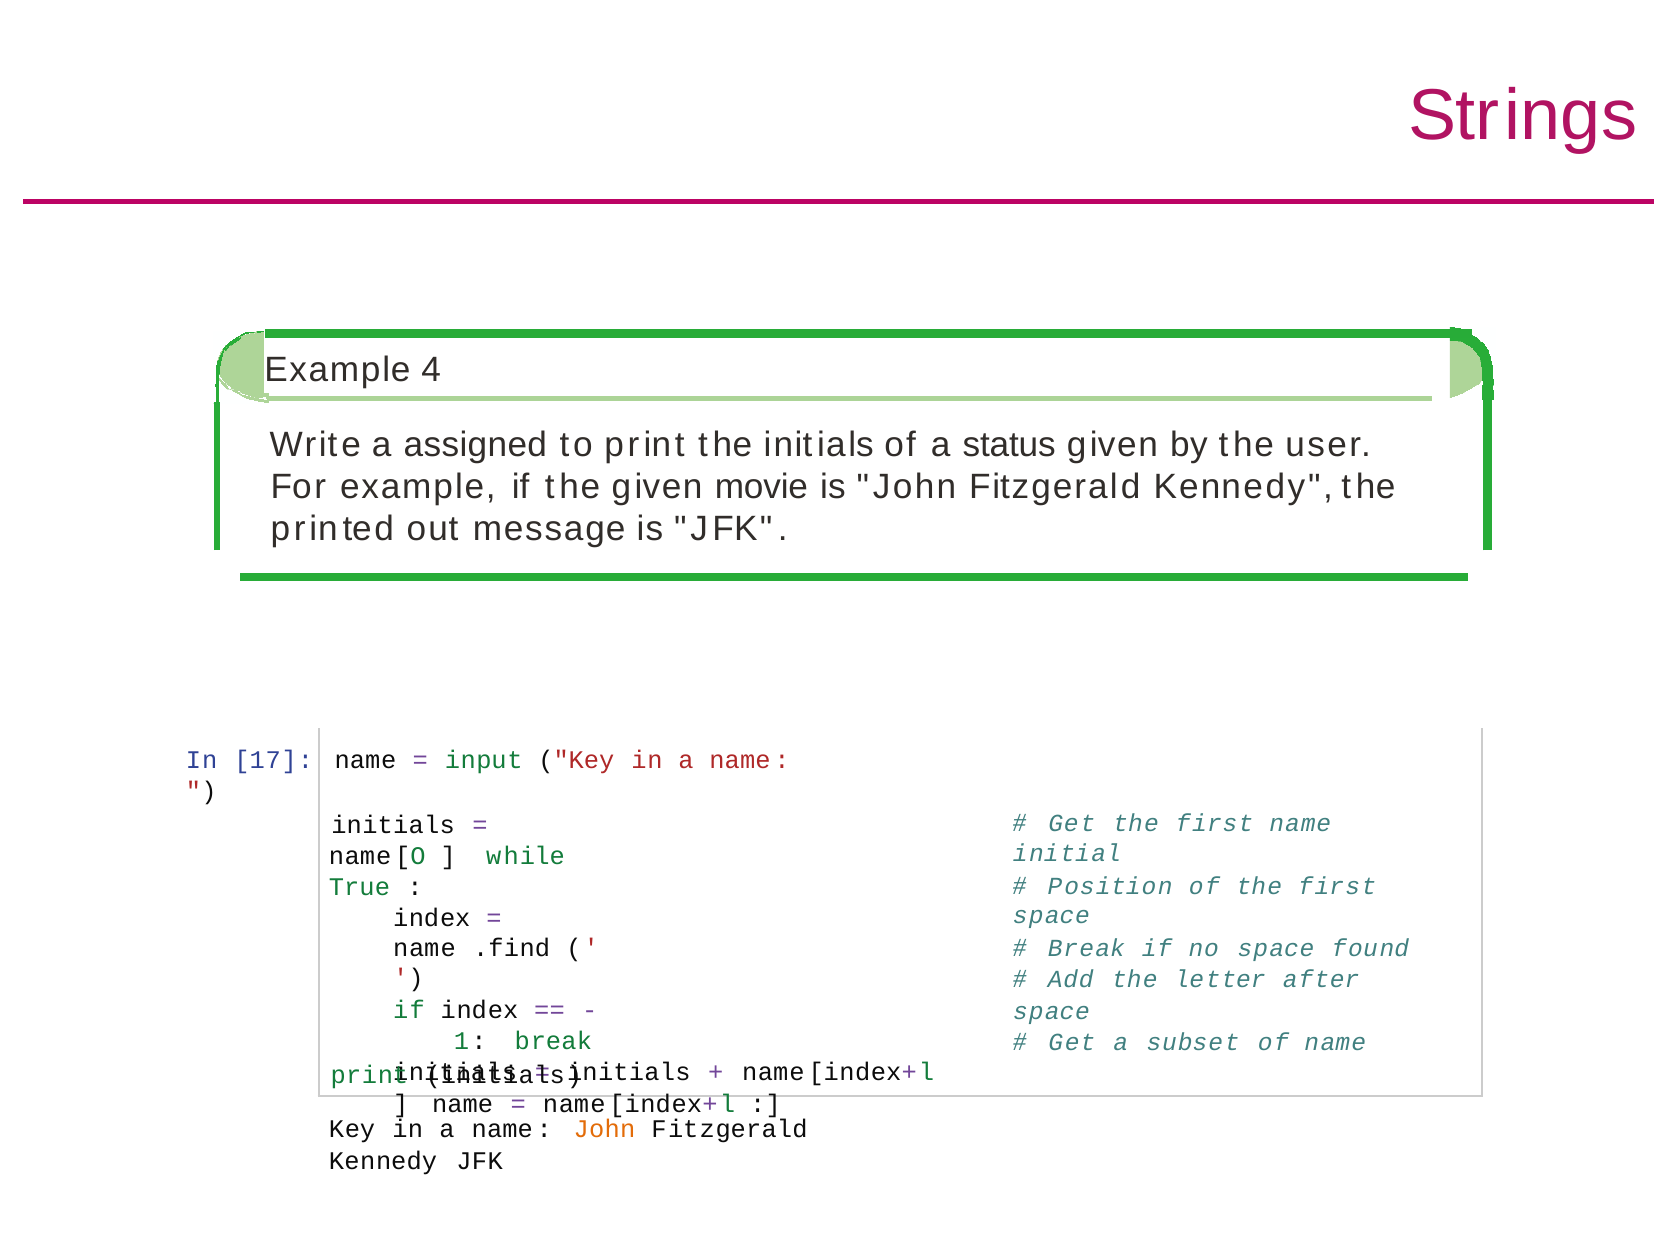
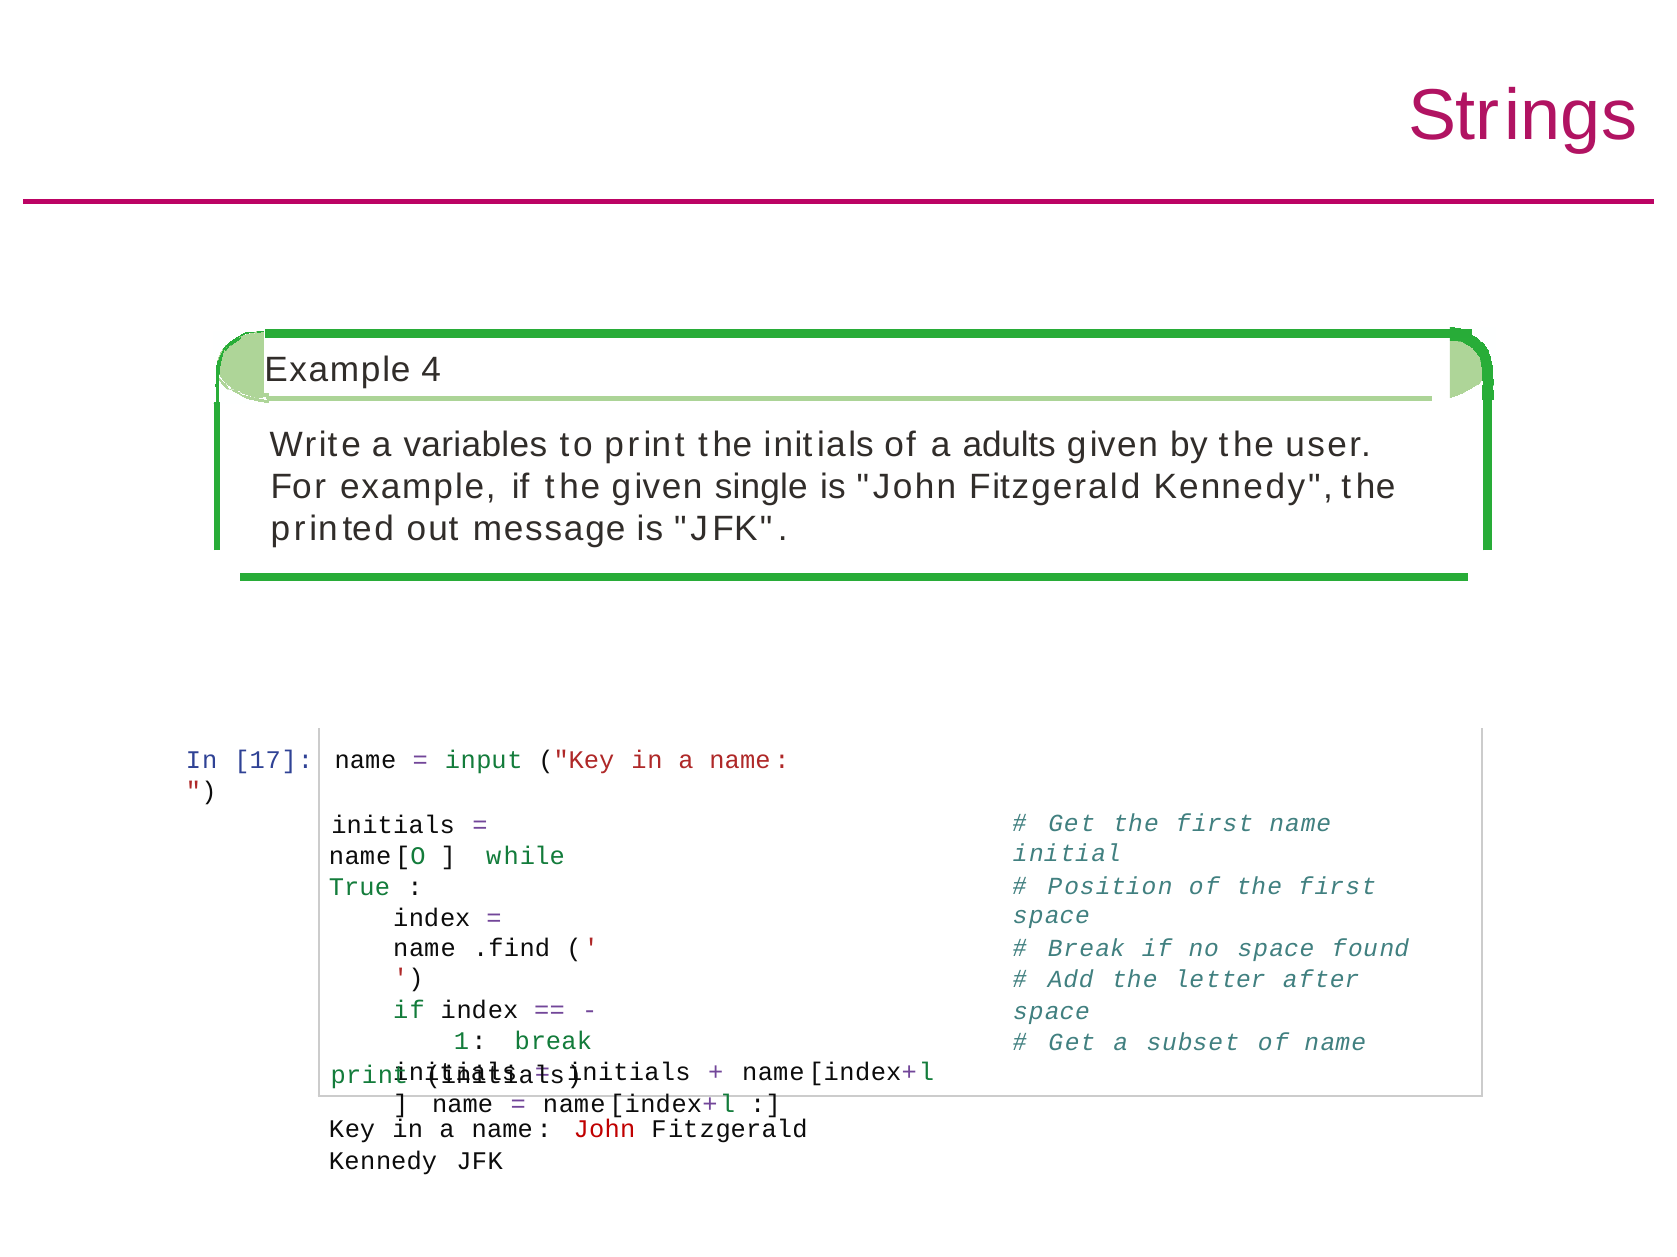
assigned: assigned -> variables
status: status -> adults
movie: movie -> single
John at (604, 1130) colour: orange -> red
